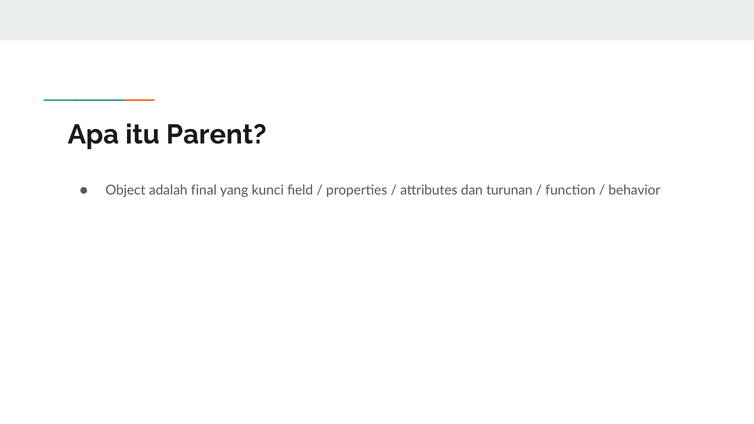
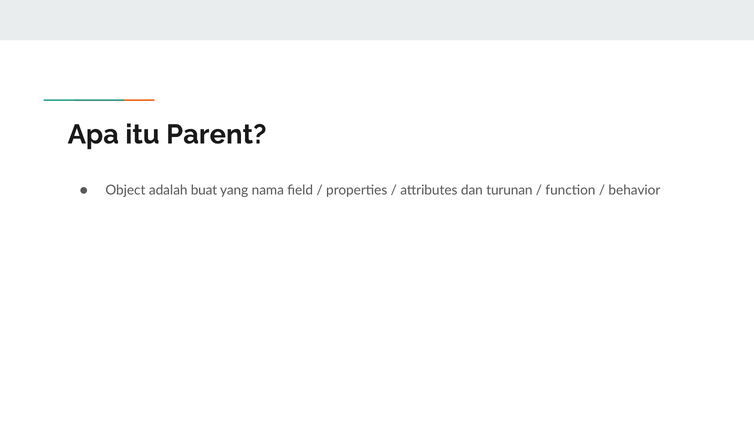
final: final -> buat
kunci: kunci -> nama
